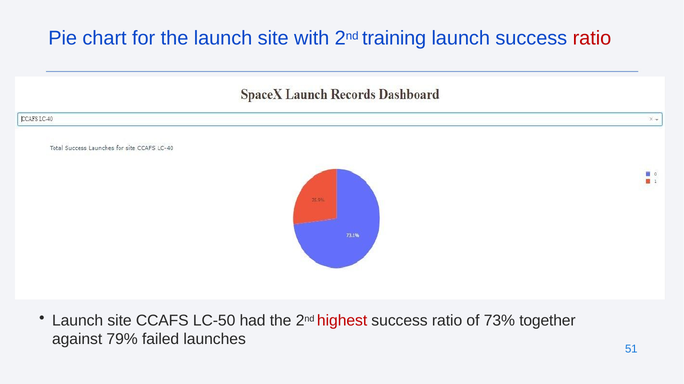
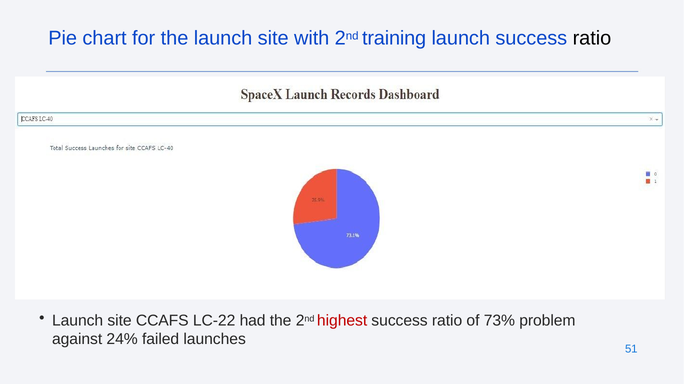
ratio at (592, 38) colour: red -> black
LC-50: LC-50 -> LC-22
together: together -> problem
79%: 79% -> 24%
